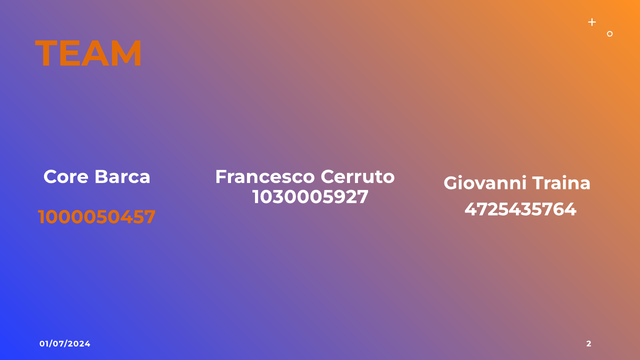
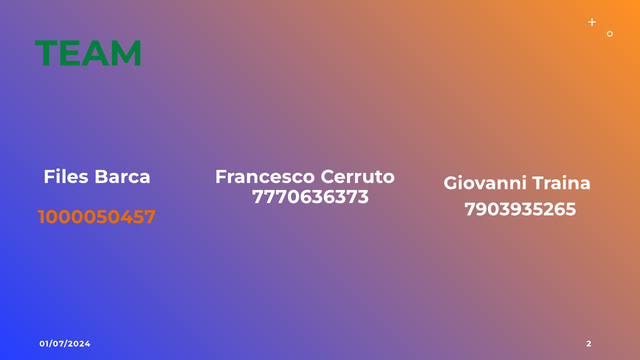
TEAM colour: orange -> green
Core: Core -> Files
1030005927: 1030005927 -> 7770636373
4725435764: 4725435764 -> 7903935265
